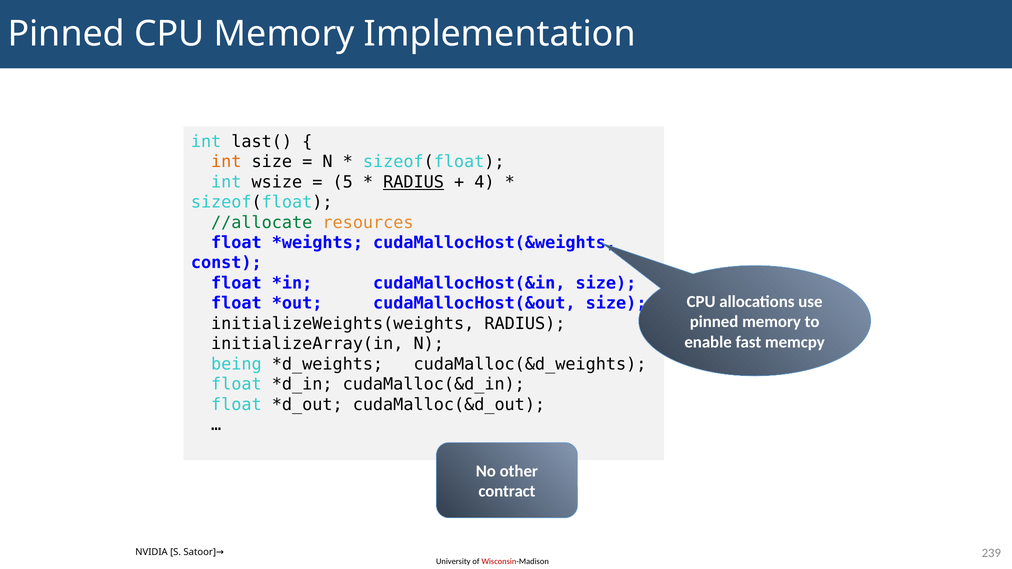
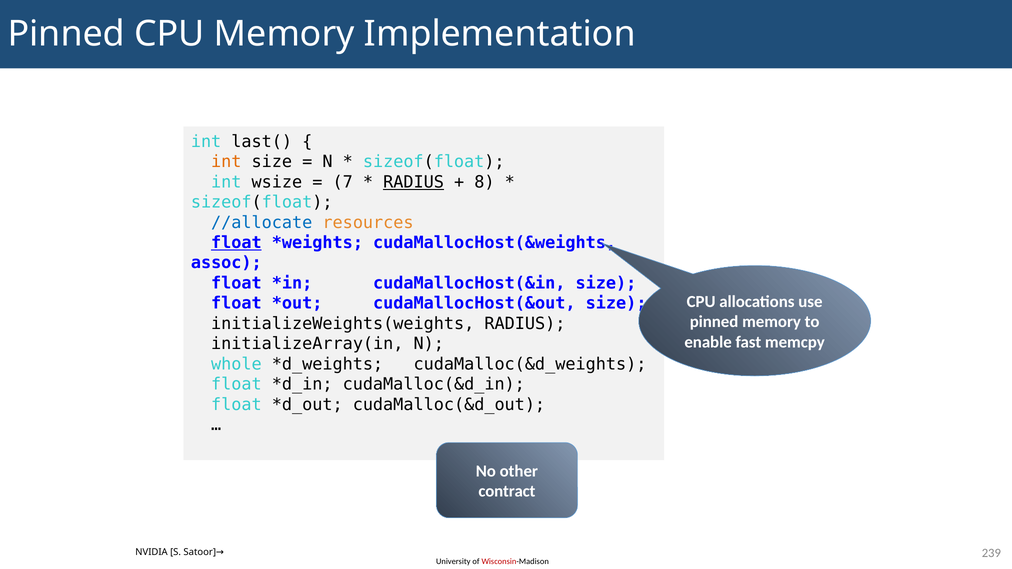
5: 5 -> 7
4: 4 -> 8
//allocate colour: green -> blue
float at (236, 243) underline: none -> present
const: const -> assoc
being: being -> whole
